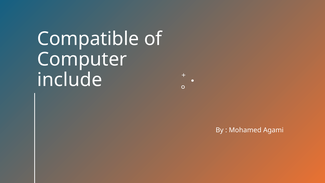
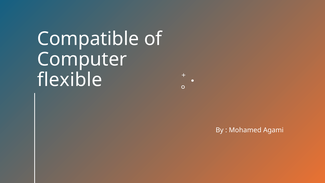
include: include -> flexible
